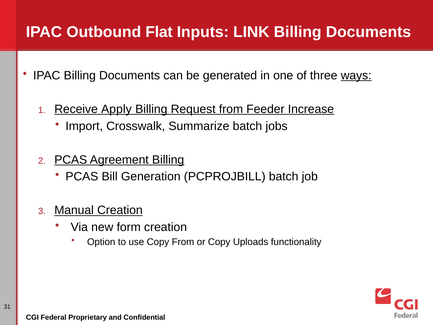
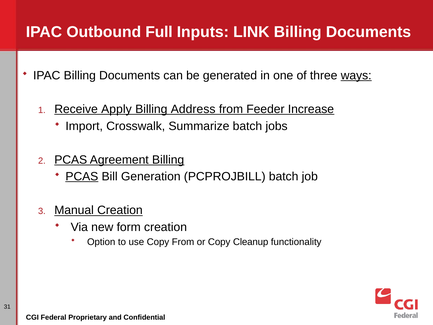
Flat: Flat -> Full
Request: Request -> Address
PCAS at (82, 176) underline: none -> present
Uploads: Uploads -> Cleanup
